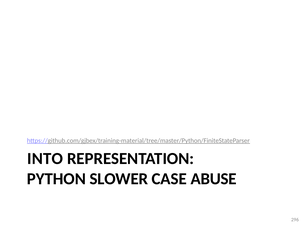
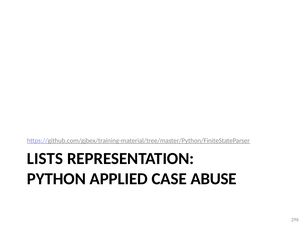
INTO: INTO -> LISTS
SLOWER: SLOWER -> APPLIED
